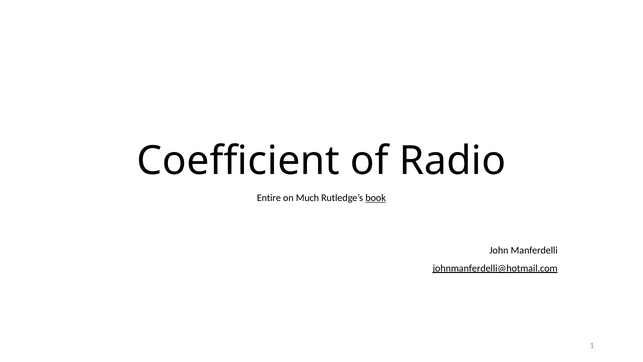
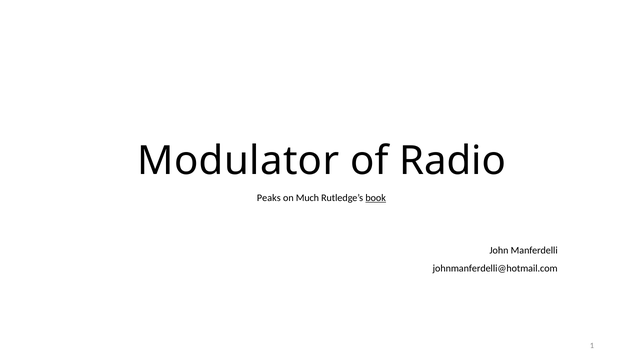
Coefficient: Coefficient -> Modulator
Entire: Entire -> Peaks
johnmanferdelli@hotmail.com underline: present -> none
